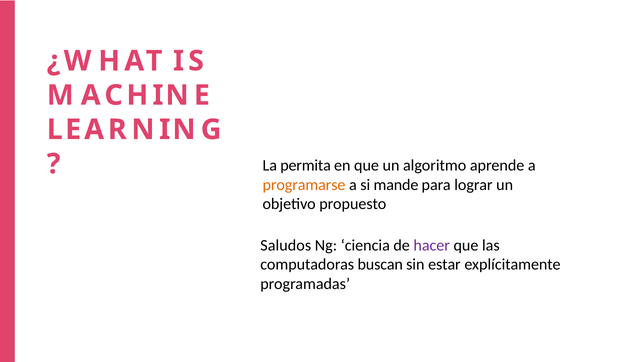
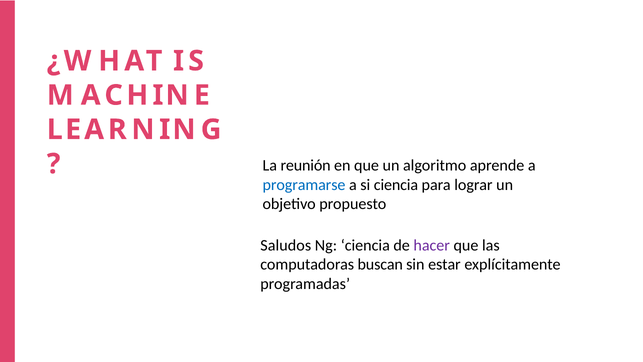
permita: permita -> reunión
programarse colour: orange -> blue
si mande: mande -> ciencia
